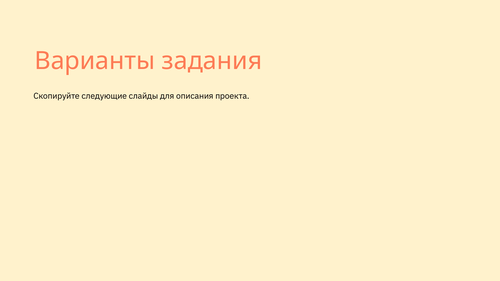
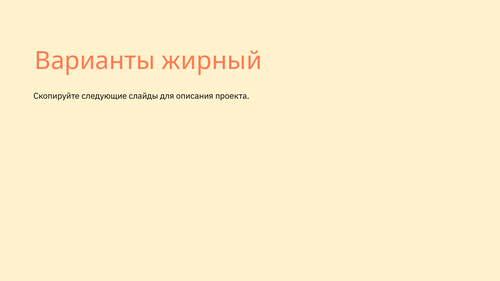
задания: задания -> жирный
